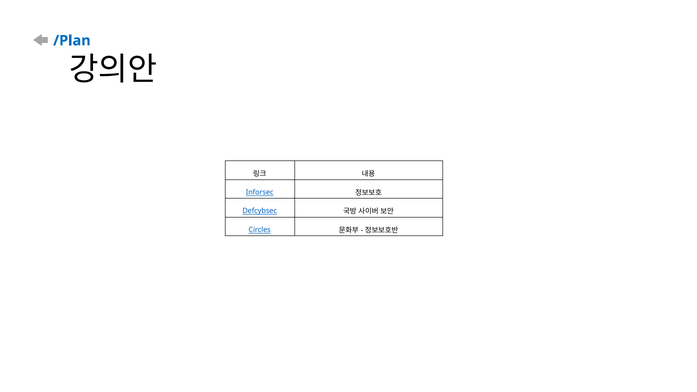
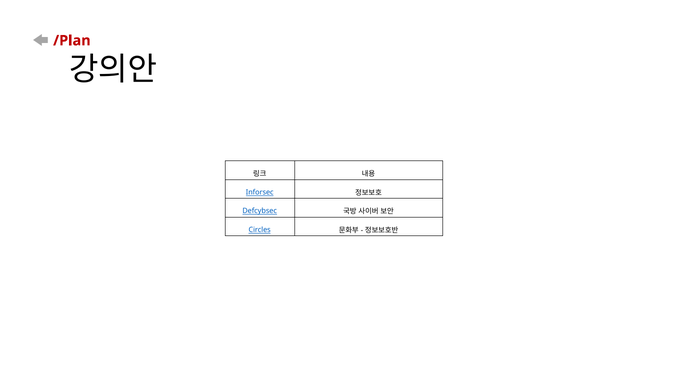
/Plan colour: blue -> red
